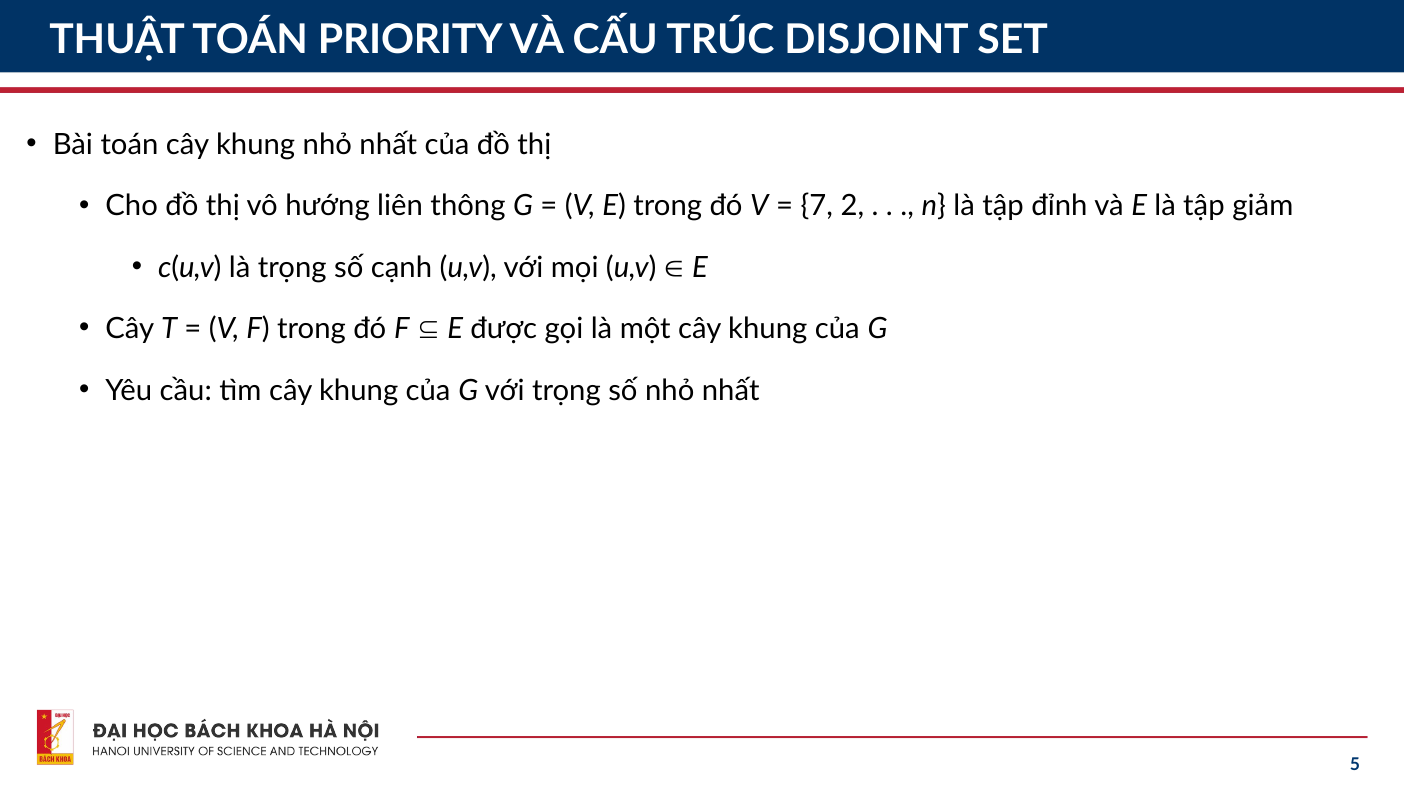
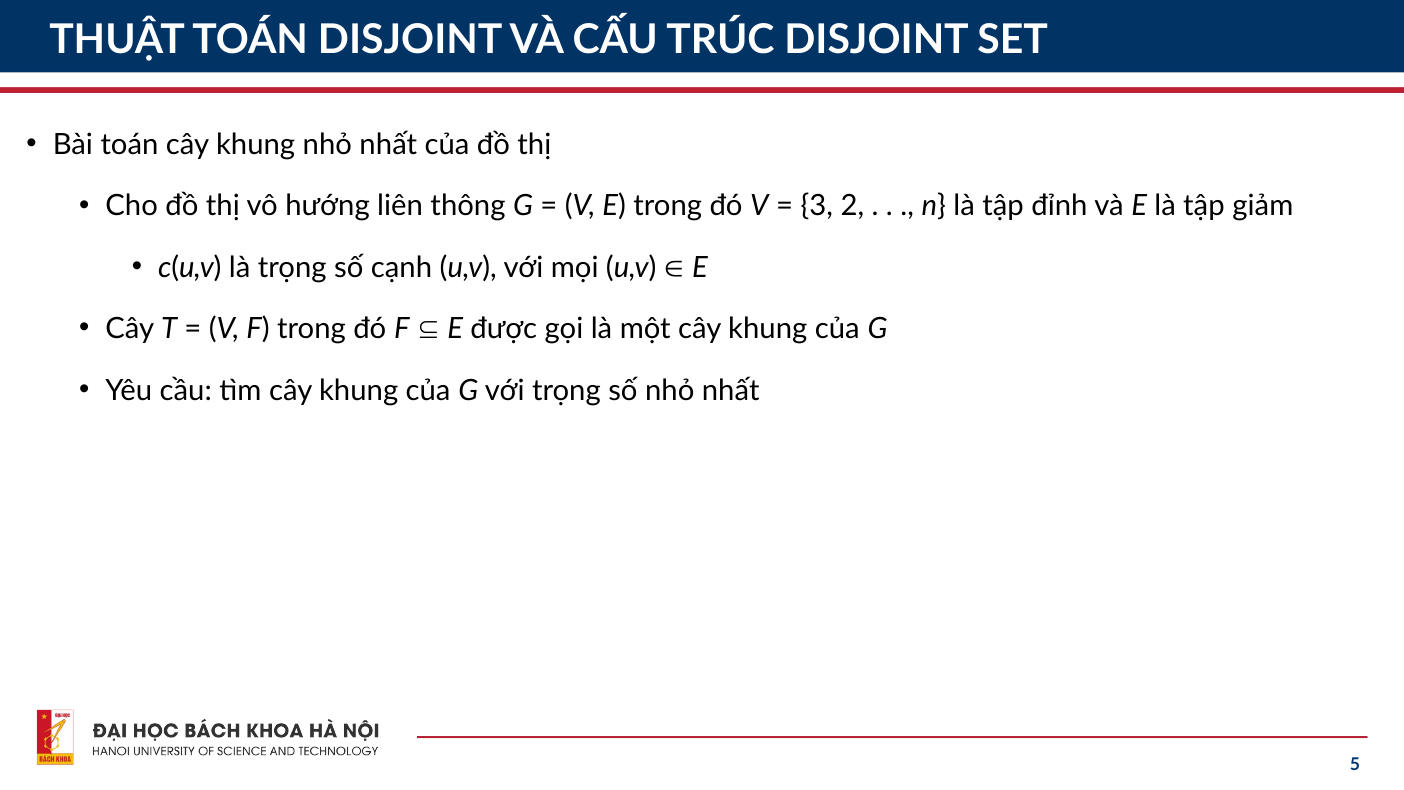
TOÁN PRIORITY: PRIORITY -> DISJOINT
7: 7 -> 3
